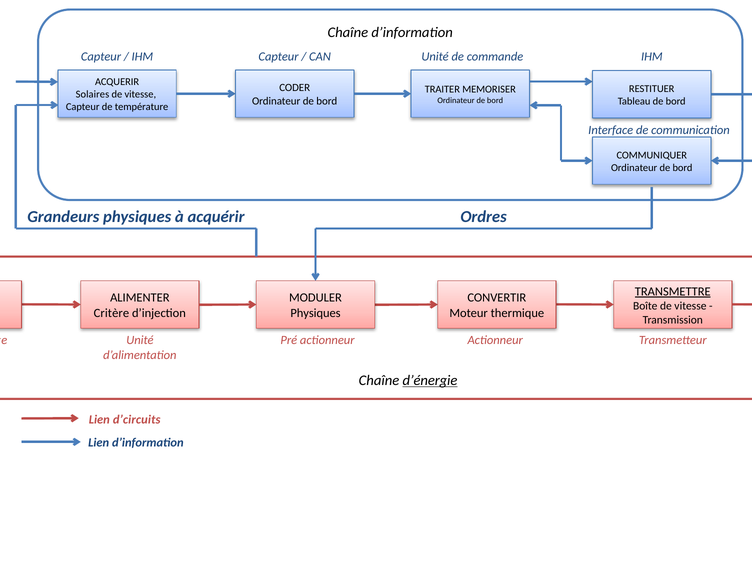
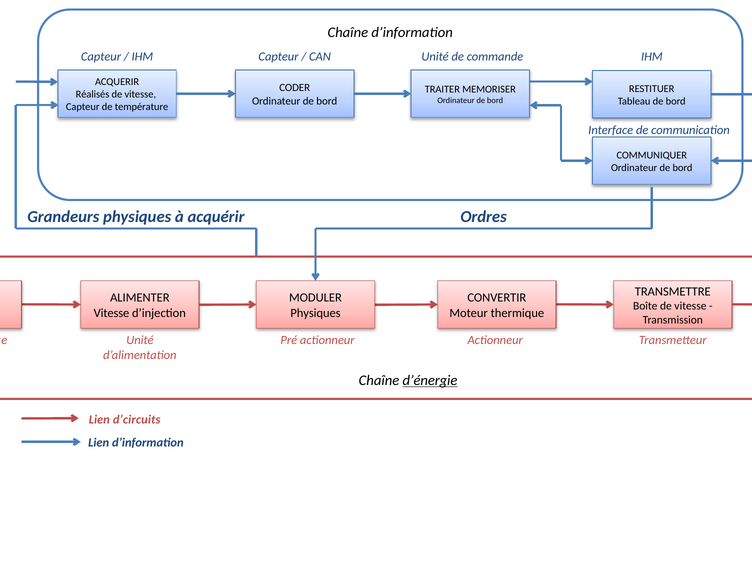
Solaires: Solaires -> Réalisés
TRANSMETTRE underline: present -> none
Critère at (111, 313): Critère -> Vitesse
